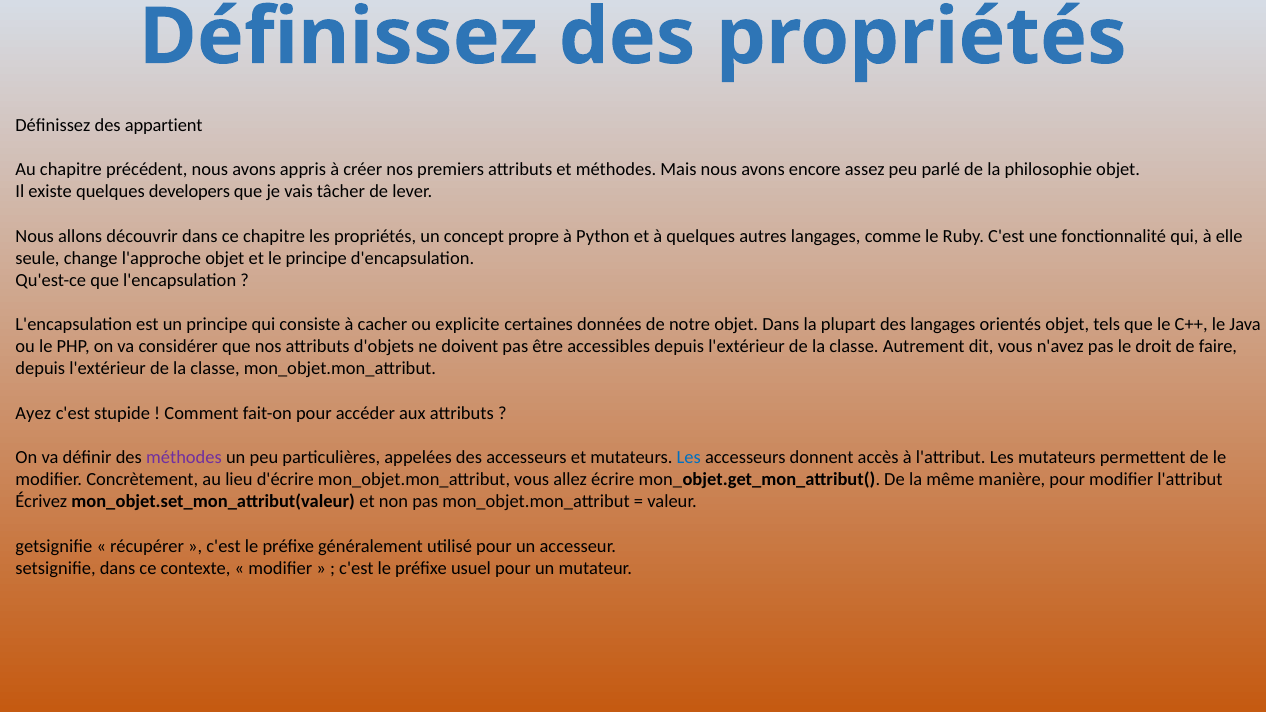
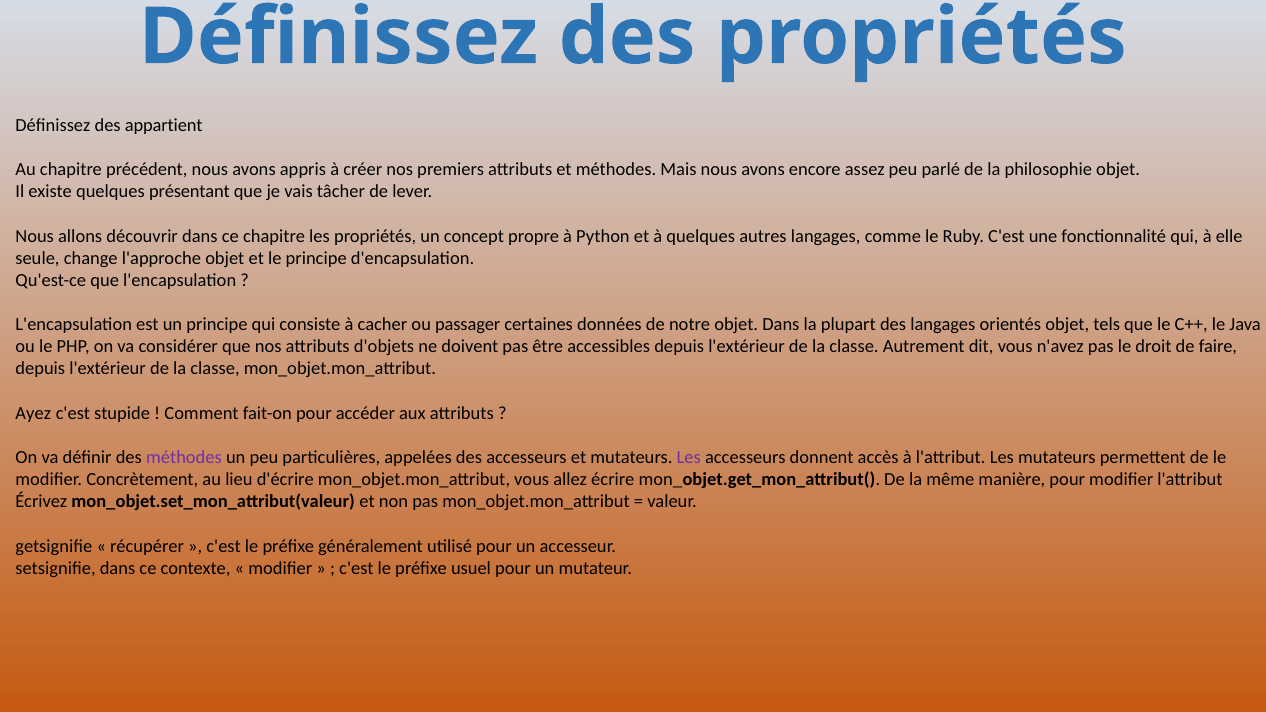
developers: developers -> présentant
explicite: explicite -> passager
Les at (689, 458) colour: blue -> purple
